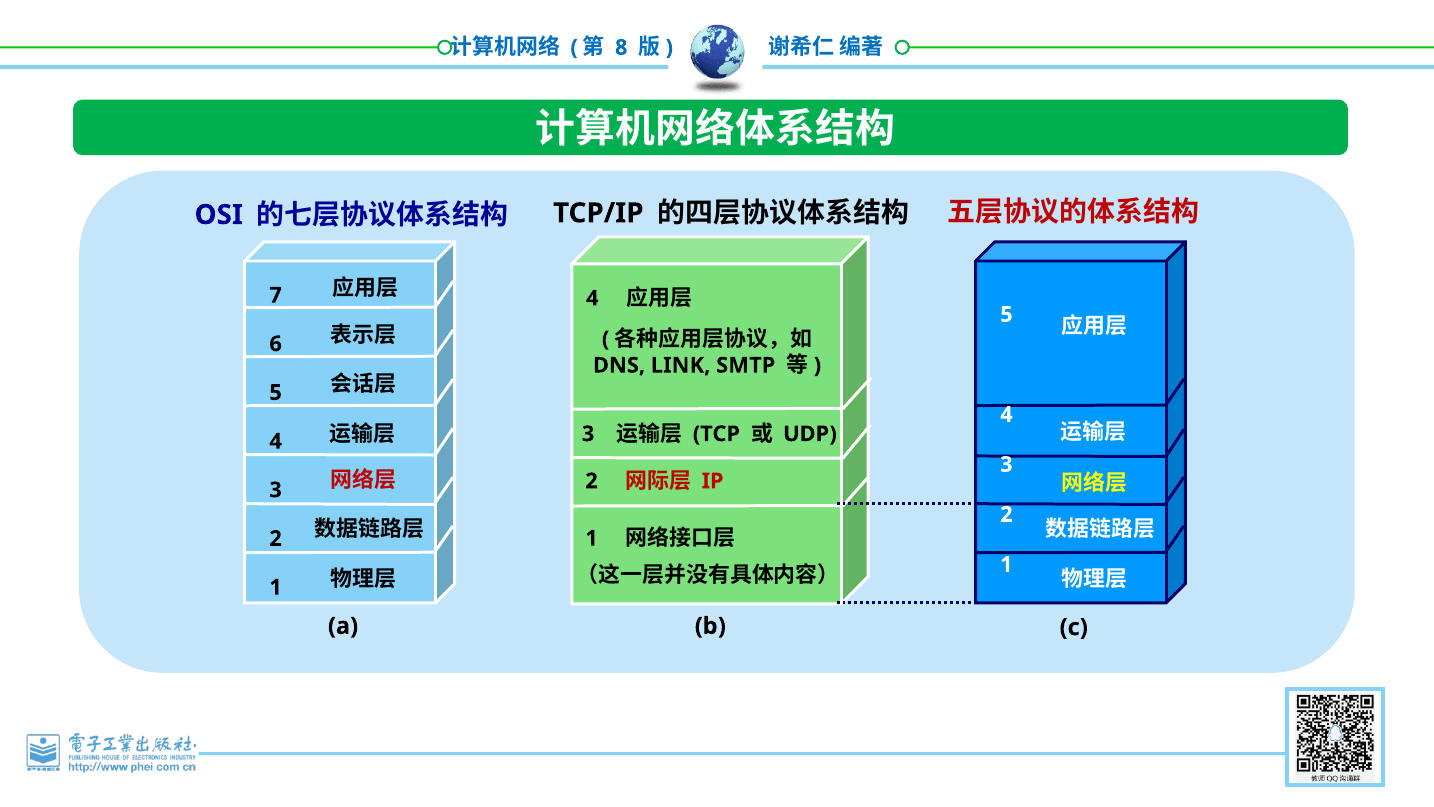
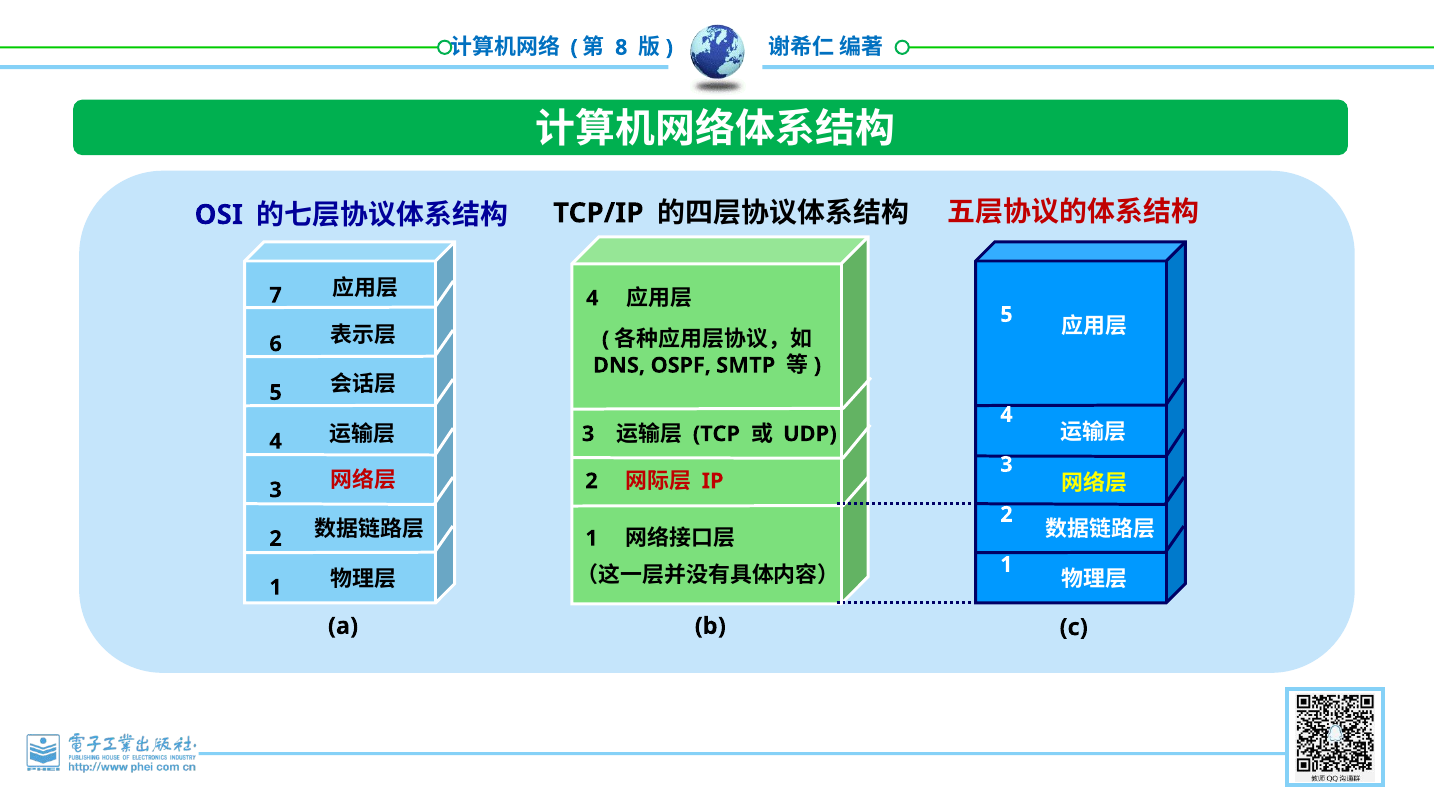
LINK: LINK -> OSPF
